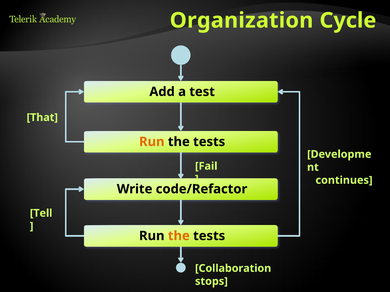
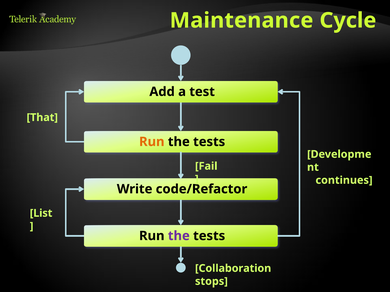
Organization: Organization -> Maintenance
Tell: Tell -> List
the at (179, 236) colour: orange -> purple
